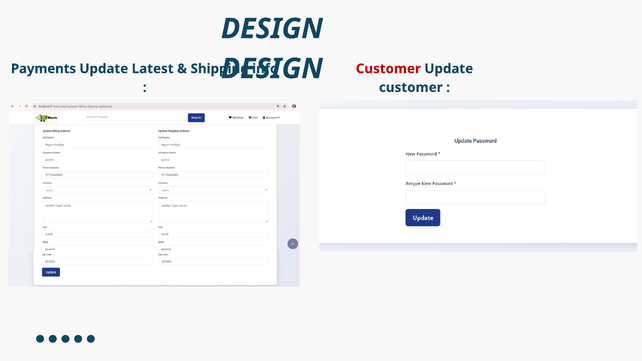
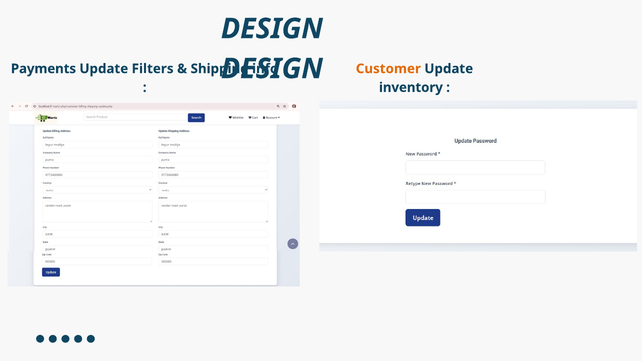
Latest: Latest -> Filters
Customer at (388, 69) colour: red -> orange
customer at (411, 88): customer -> inventory
